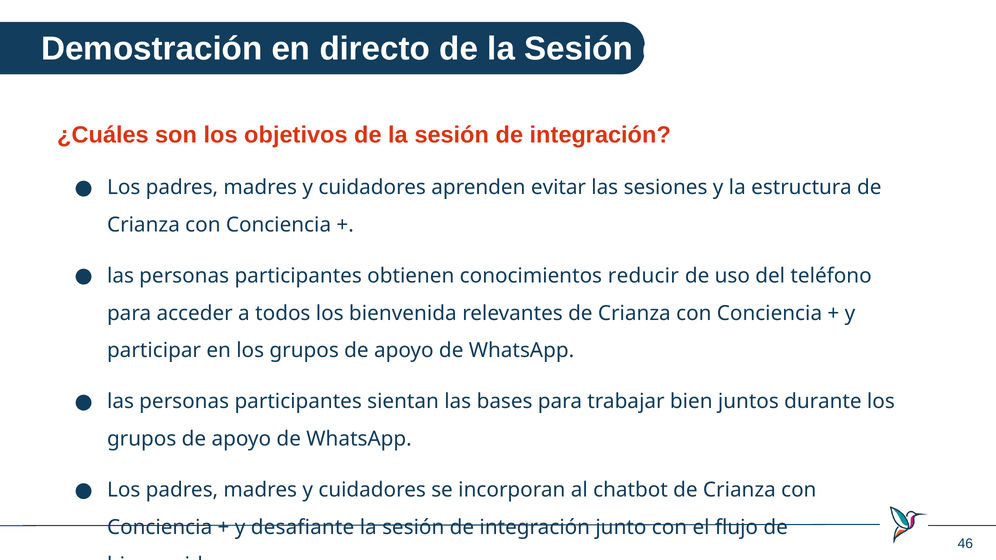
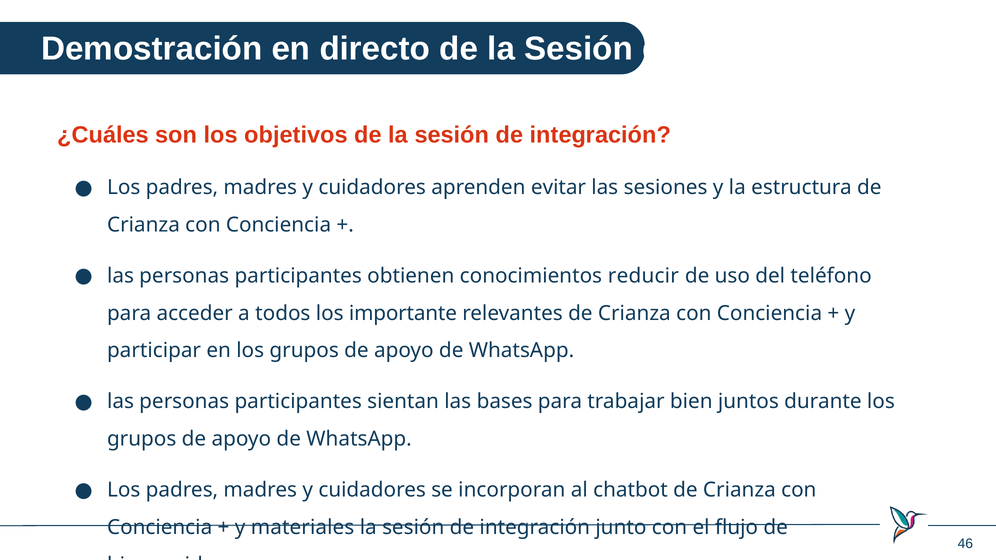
los bienvenida: bienvenida -> importante
desafiante: desafiante -> materiales
